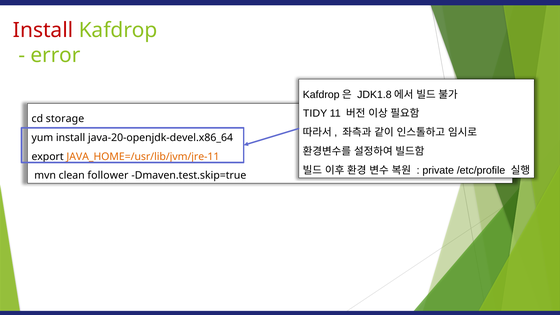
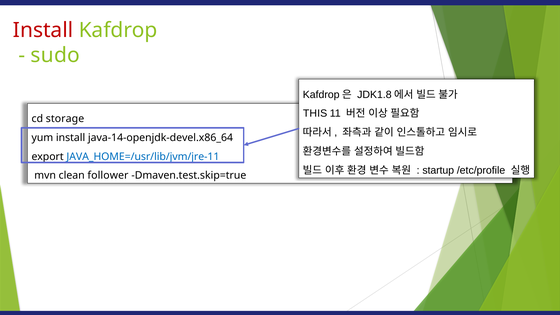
error: error -> sudo
TIDY: TIDY -> THIS
java-20-openjdk-devel.x86_64: java-20-openjdk-devel.x86_64 -> java-14-openjdk-devel.x86_64
JAVA_HOME=/usr/lib/jvm/jre-11 colour: orange -> blue
private: private -> startup
